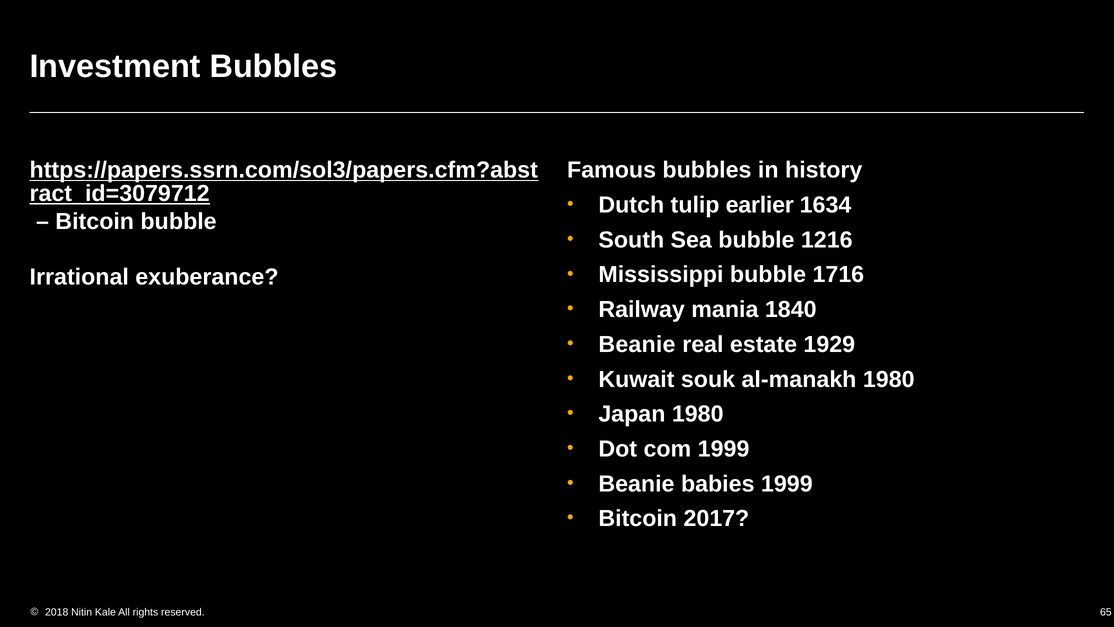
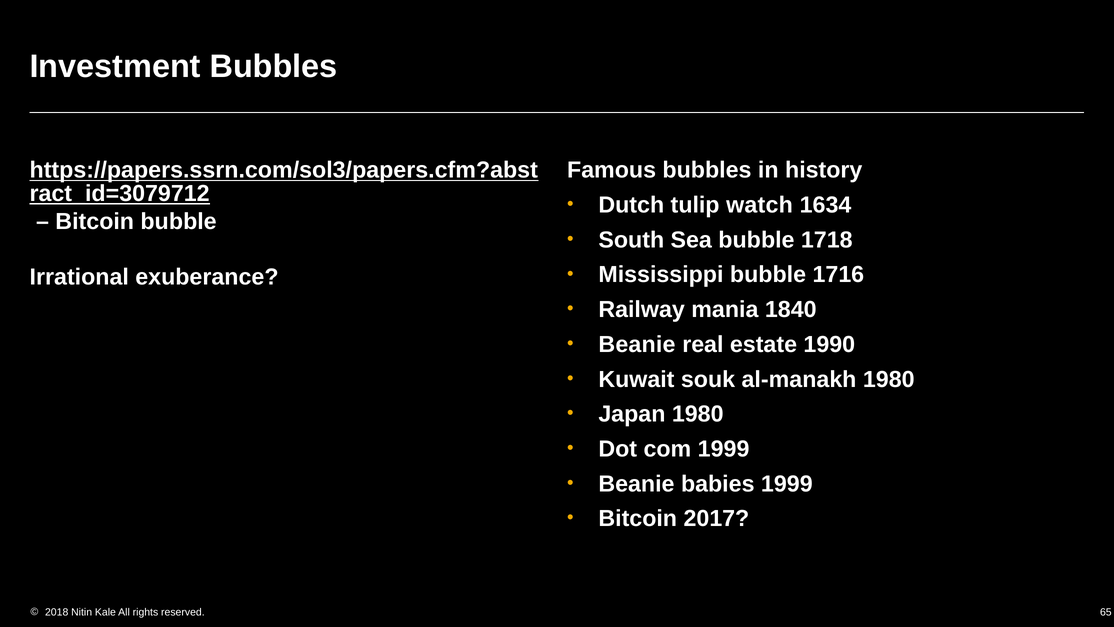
earlier: earlier -> watch
1216: 1216 -> 1718
1929: 1929 -> 1990
